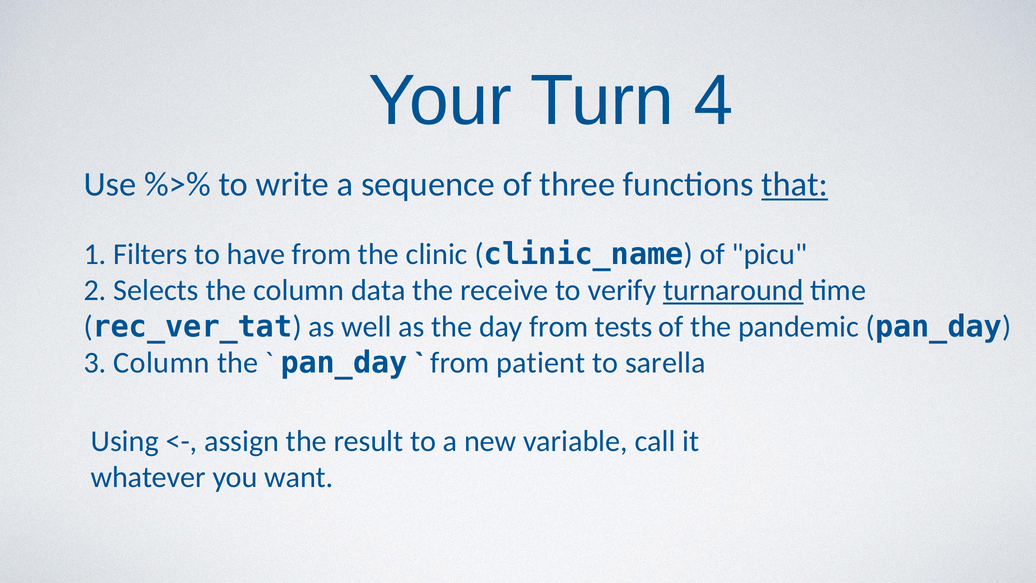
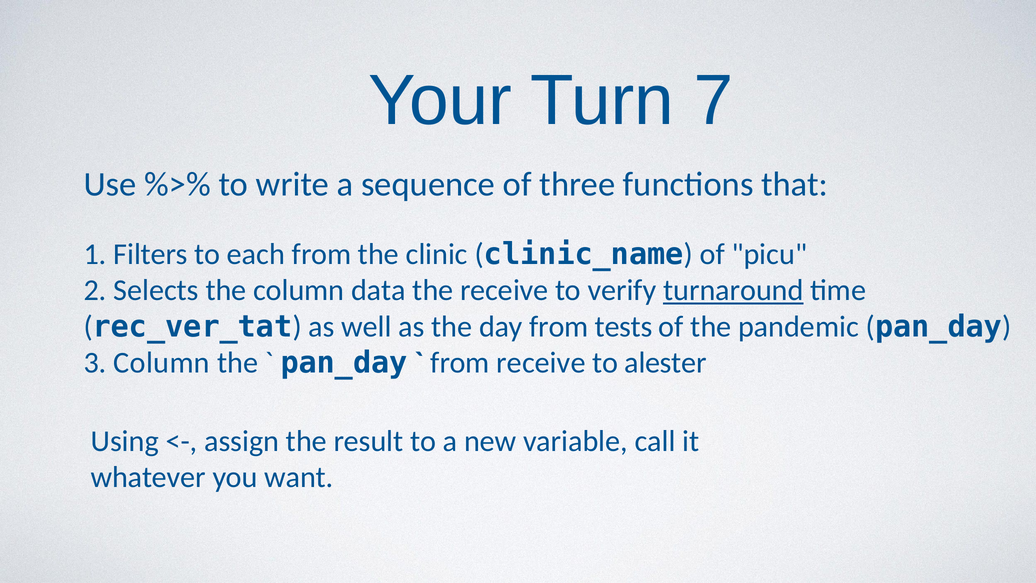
4: 4 -> 7
that underline: present -> none
have: have -> each
from patient: patient -> receive
sarella: sarella -> alester
